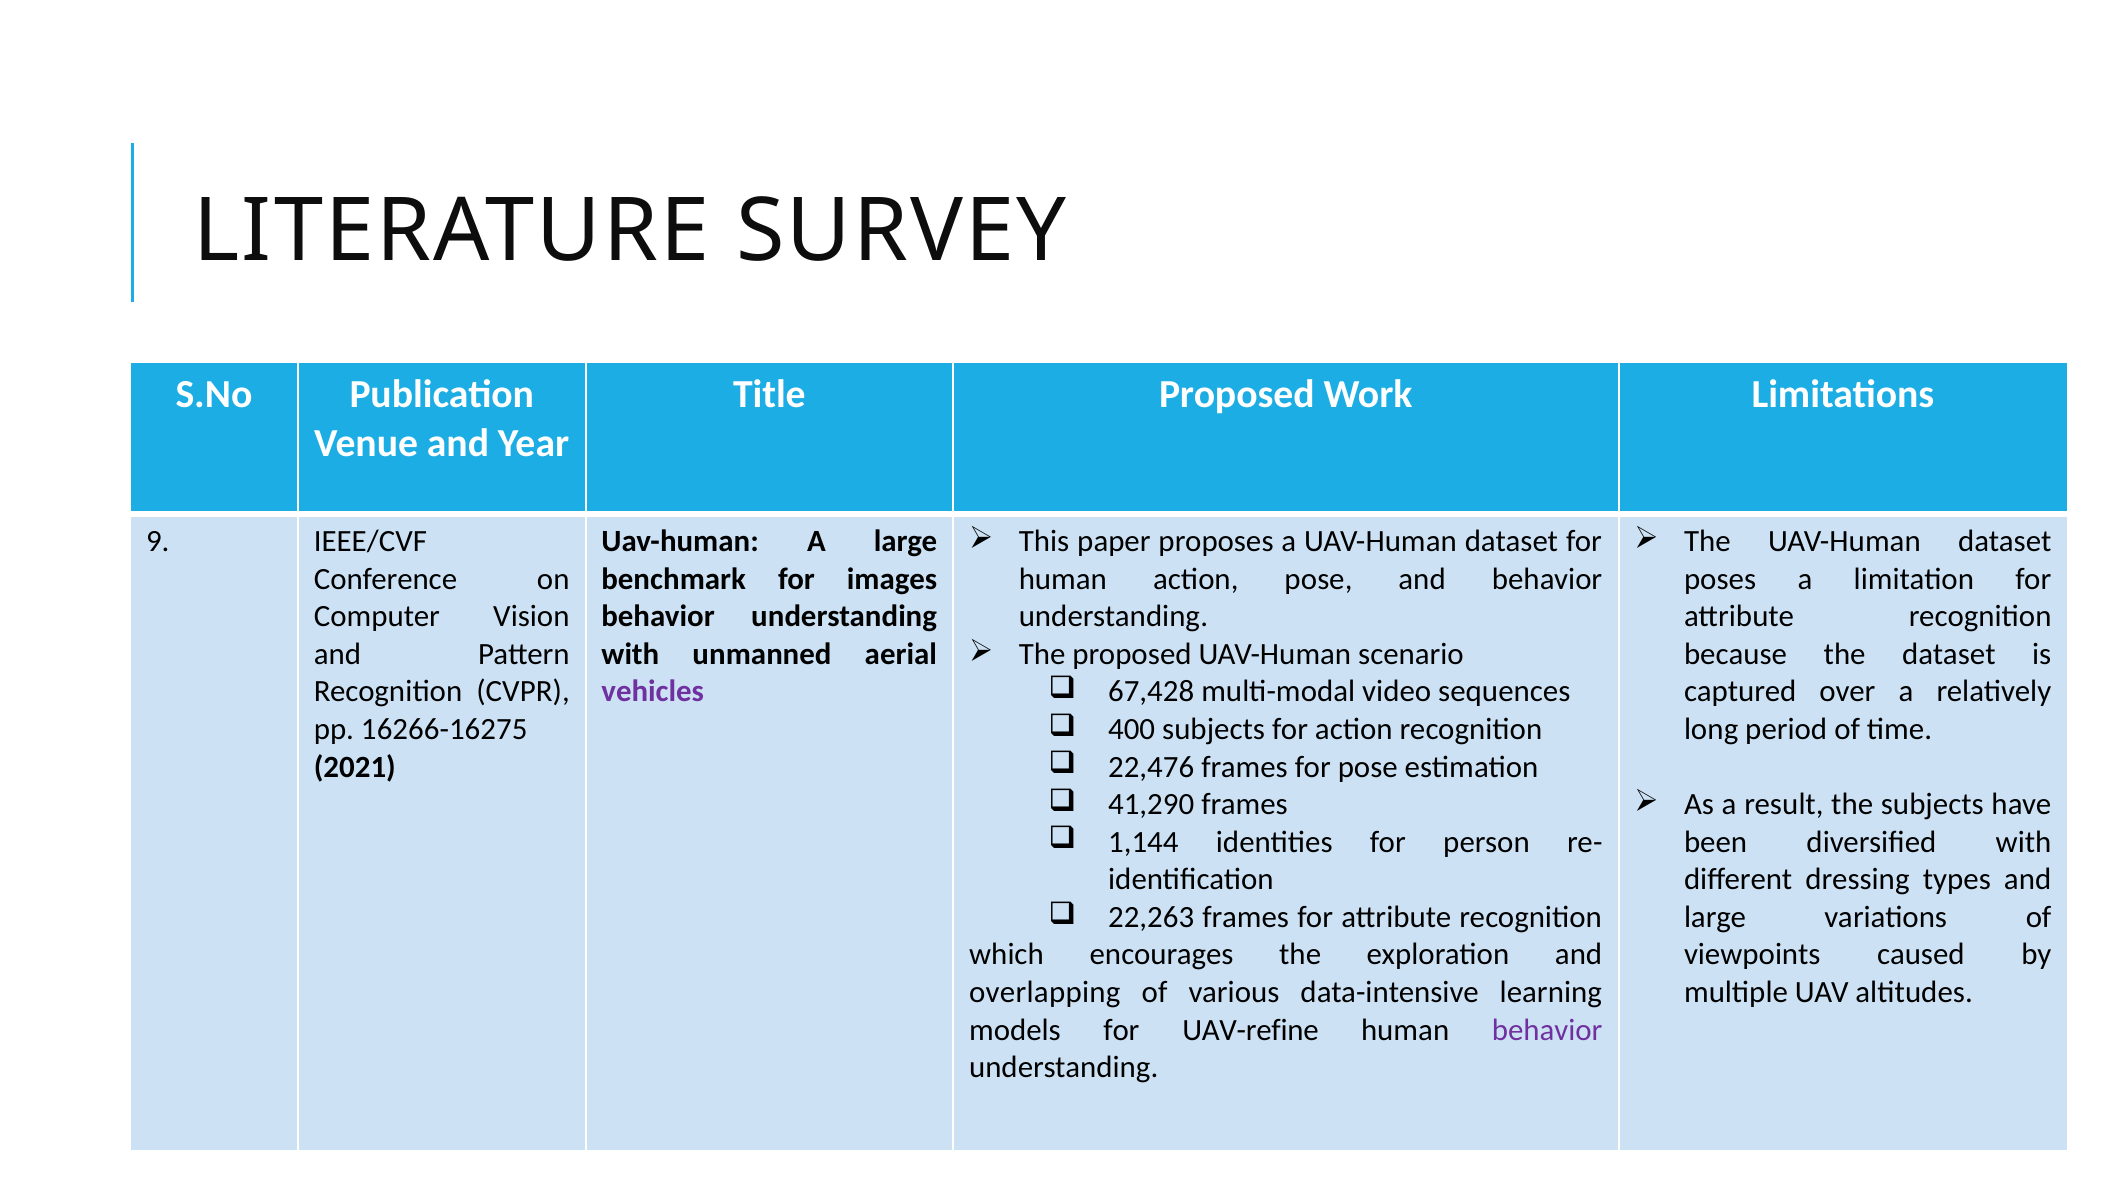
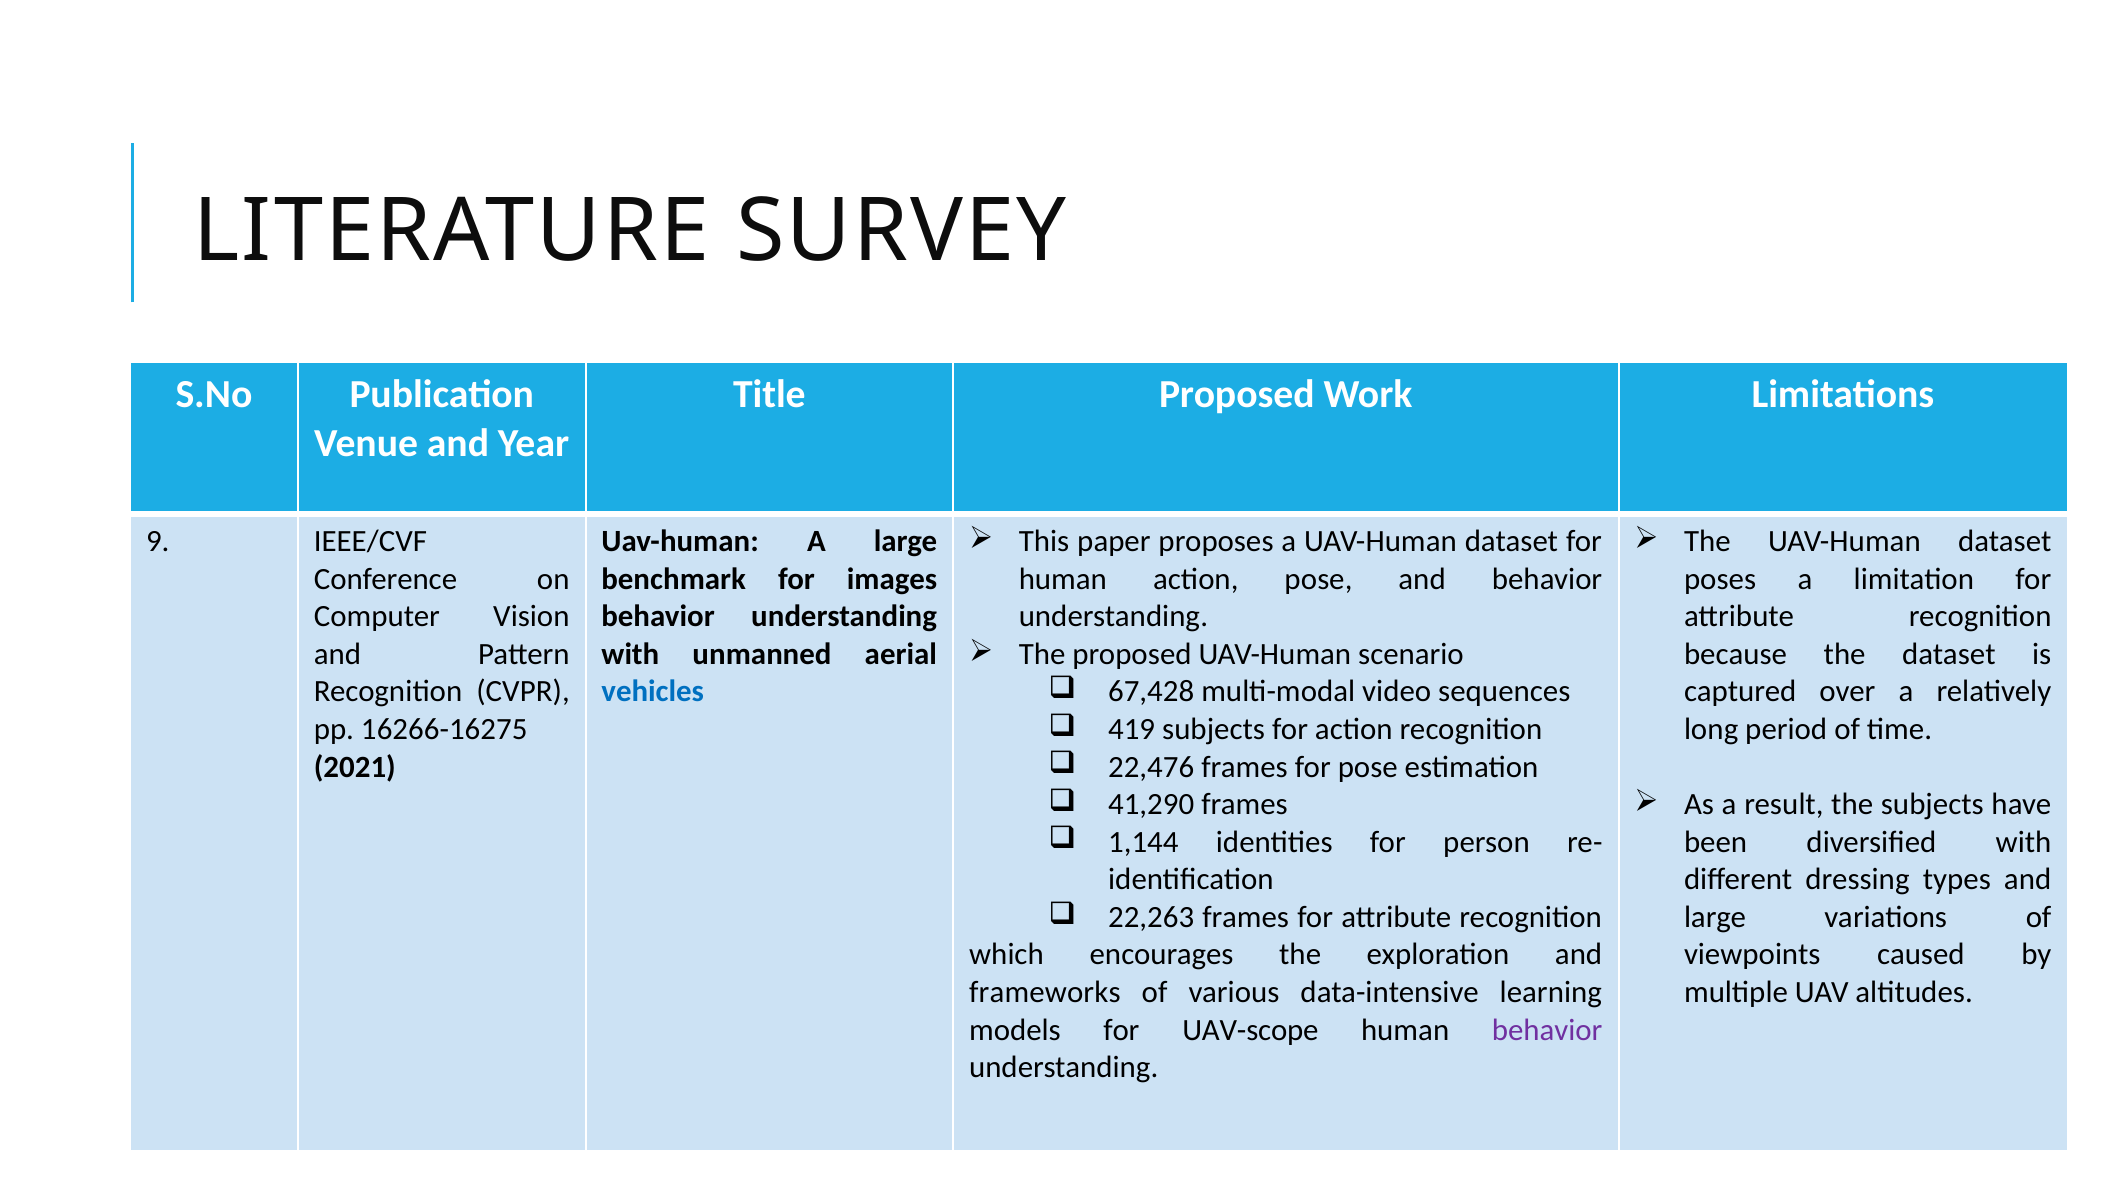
vehicles colour: purple -> blue
400: 400 -> 419
overlapping: overlapping -> frameworks
UAV-refine: UAV-refine -> UAV-scope
